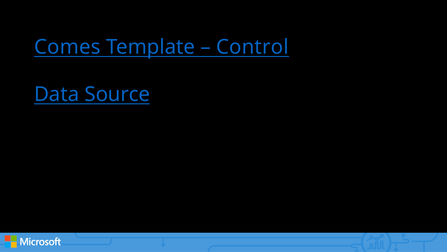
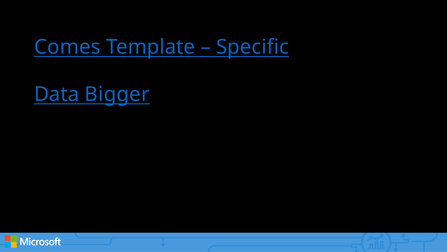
Control: Control -> Specific
Source: Source -> Bigger
